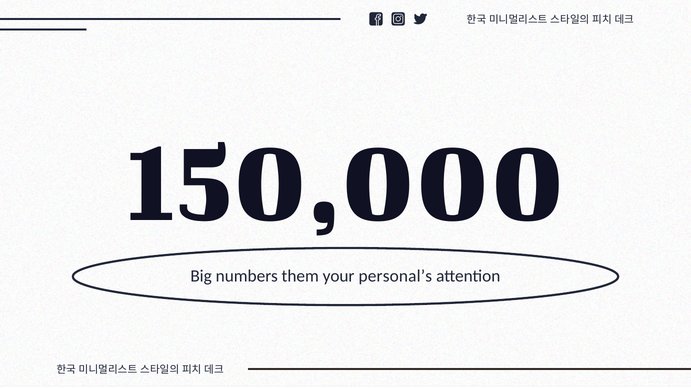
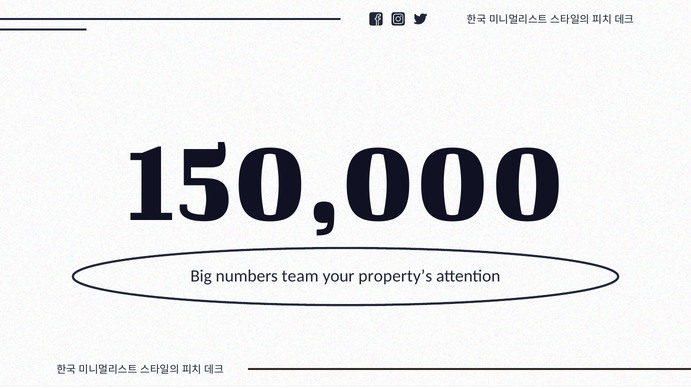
them: them -> team
personal’s: personal’s -> property’s
